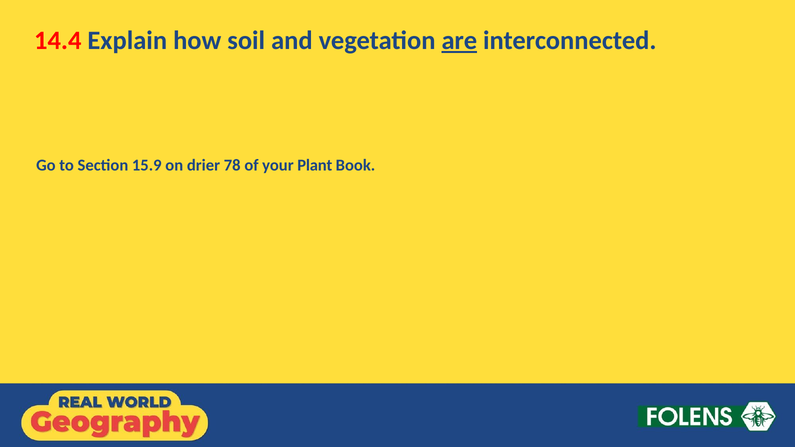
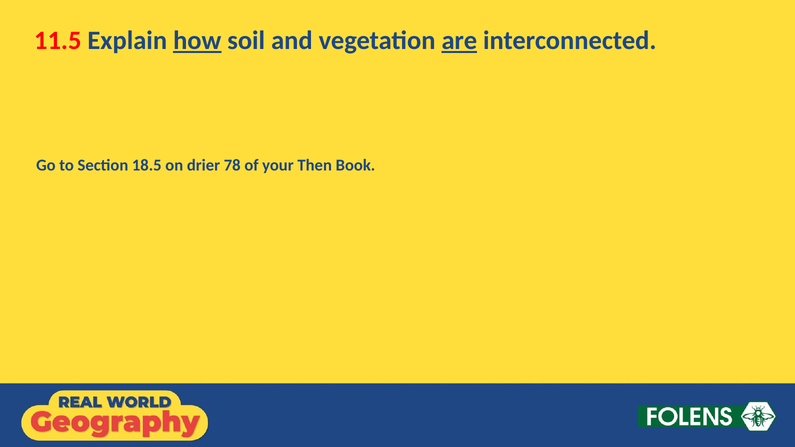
14.4: 14.4 -> 11.5
how underline: none -> present
15.9: 15.9 -> 18.5
Plant: Plant -> Then
